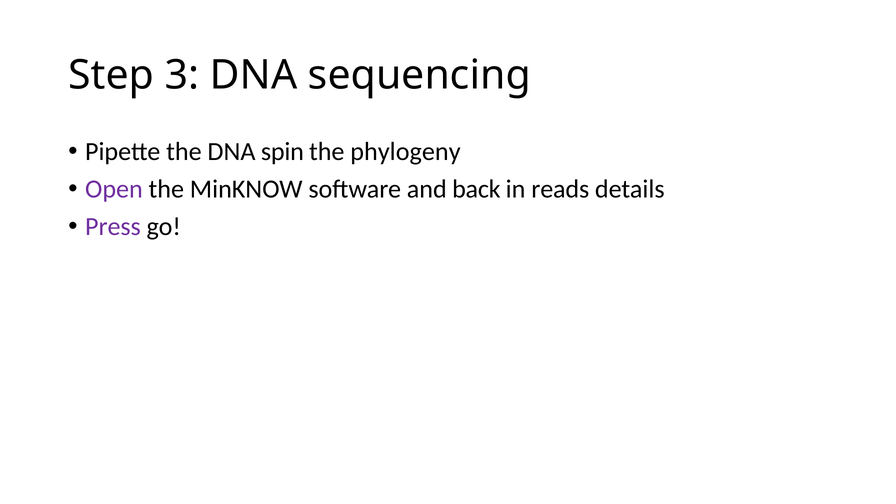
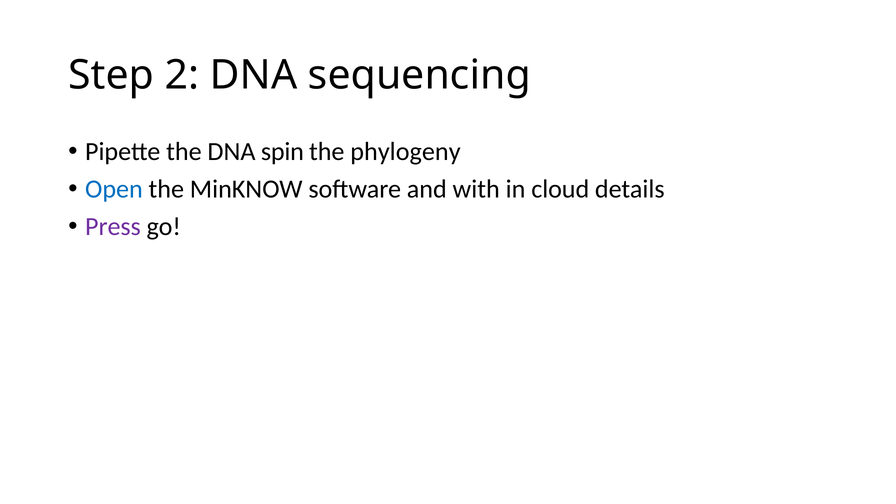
3: 3 -> 2
Open colour: purple -> blue
back: back -> with
reads: reads -> cloud
